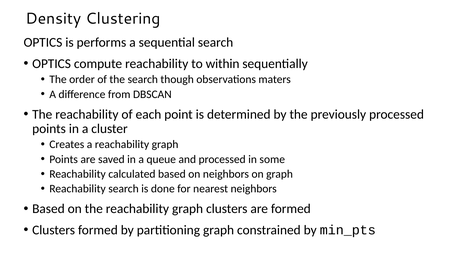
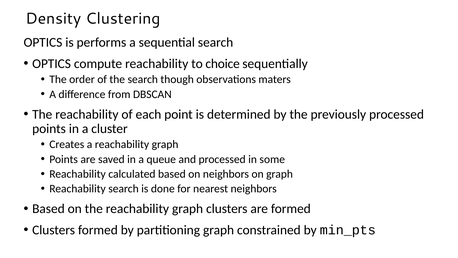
within: within -> choice
